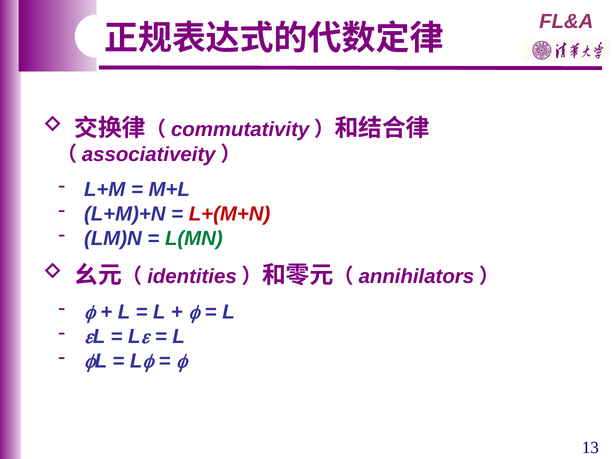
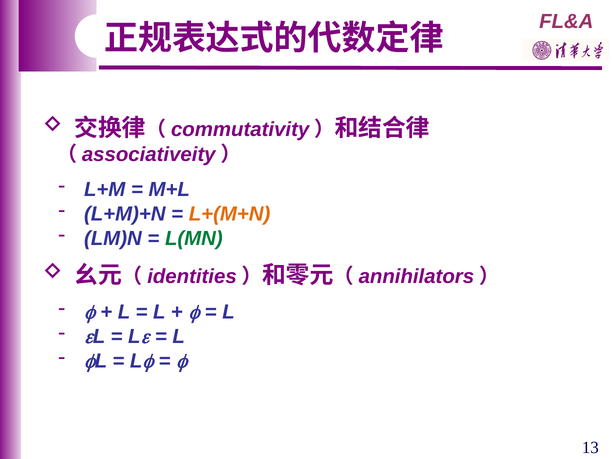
L+(M+N colour: red -> orange
